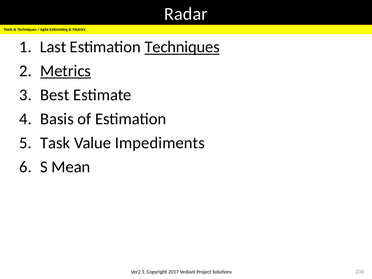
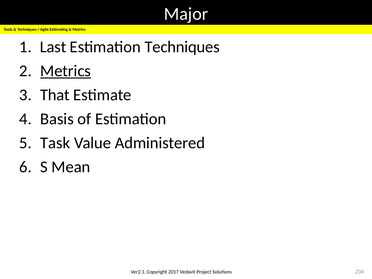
Radar: Radar -> Major
Techniques at (182, 47) underline: present -> none
Best: Best -> That
Impediments: Impediments -> Administered
